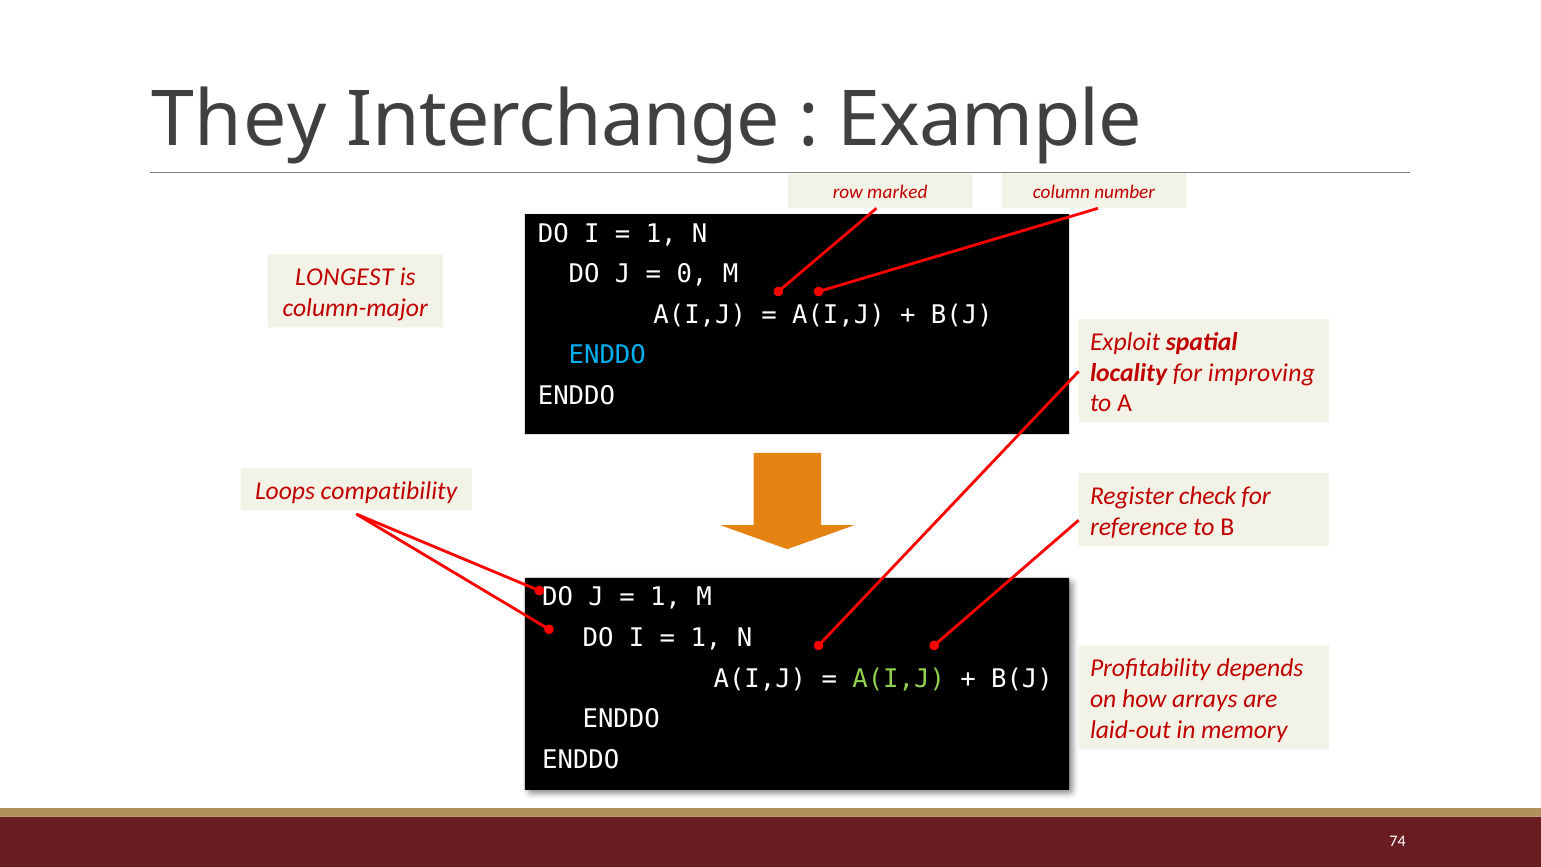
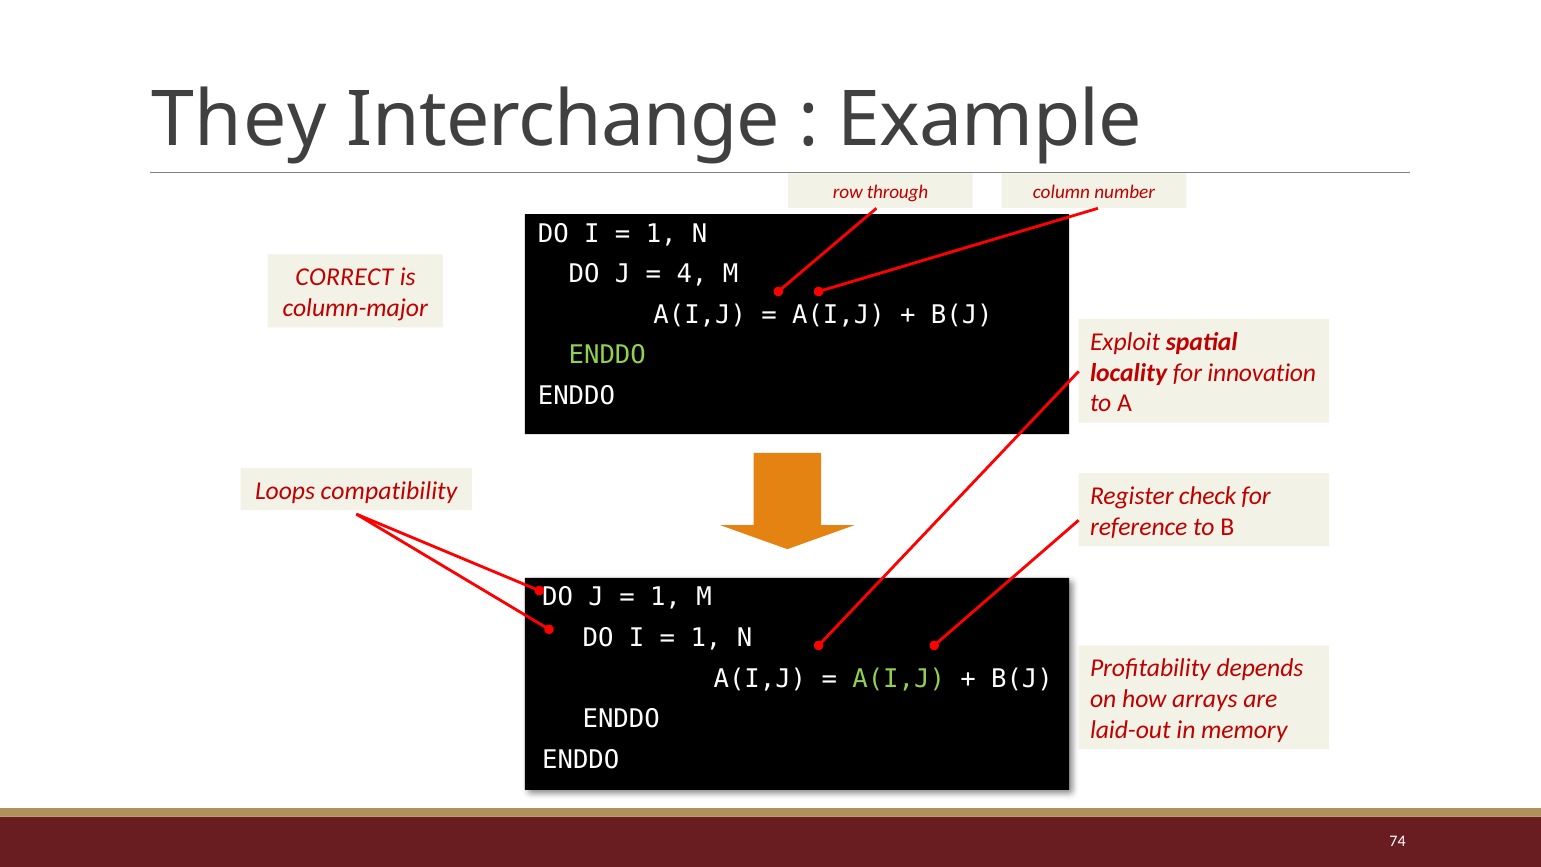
marked: marked -> through
0: 0 -> 4
LONGEST: LONGEST -> CORRECT
ENDDO at (607, 355) colour: light blue -> light green
improving: improving -> innovation
